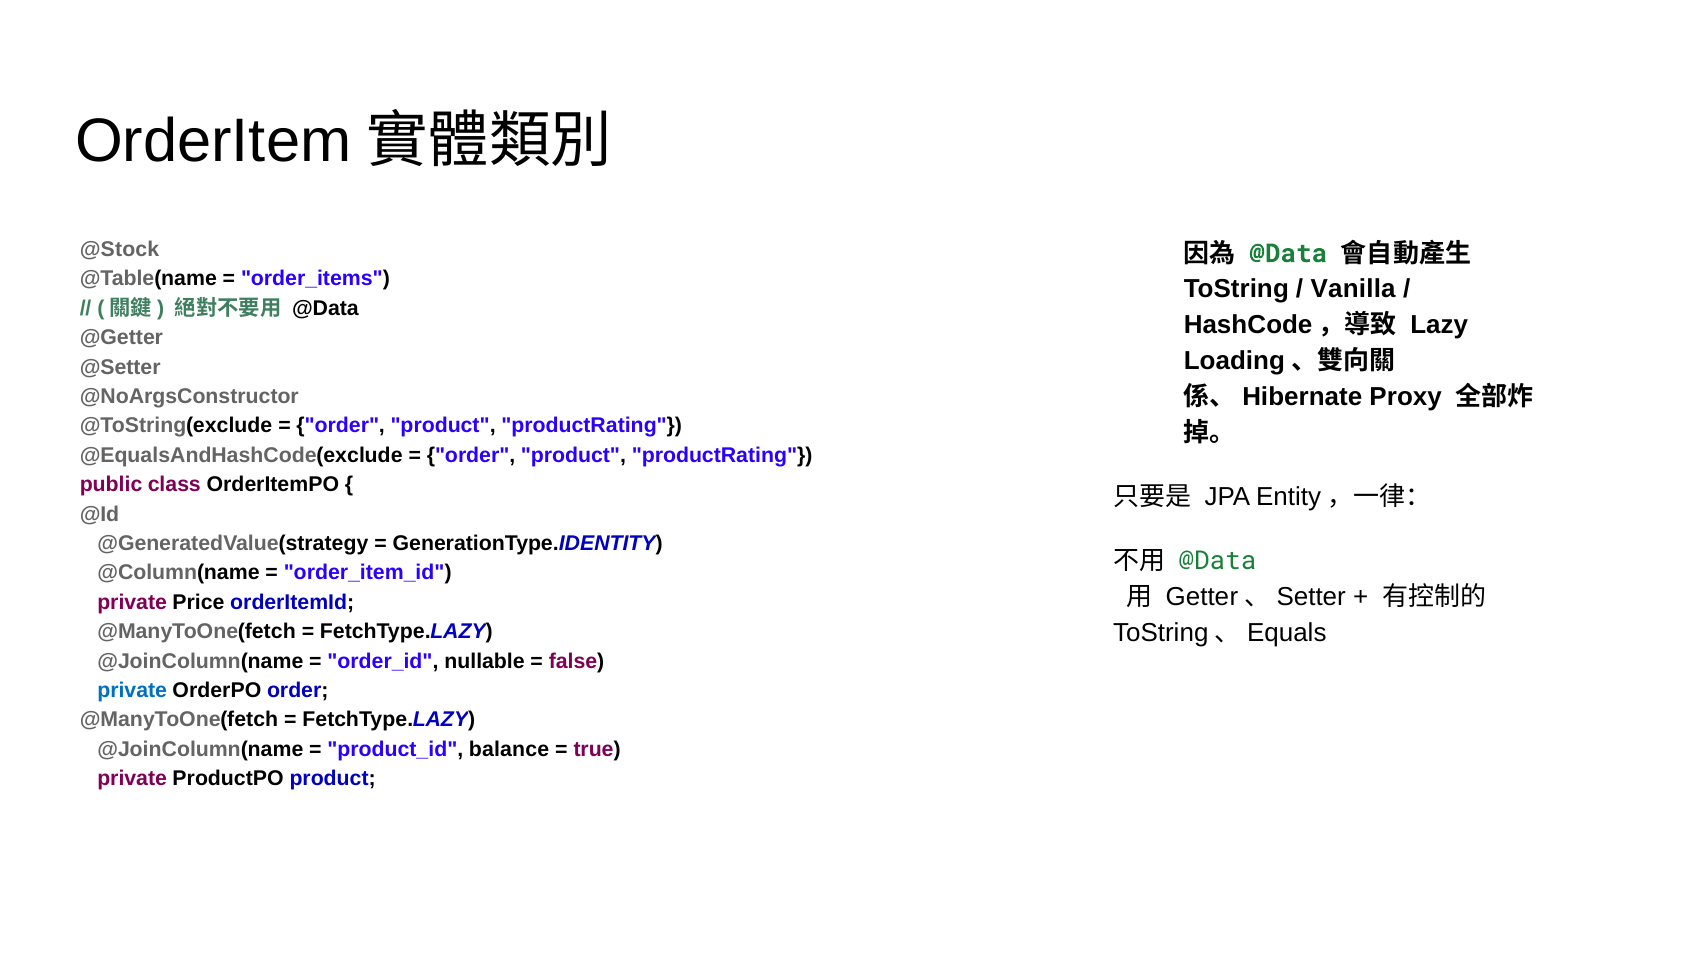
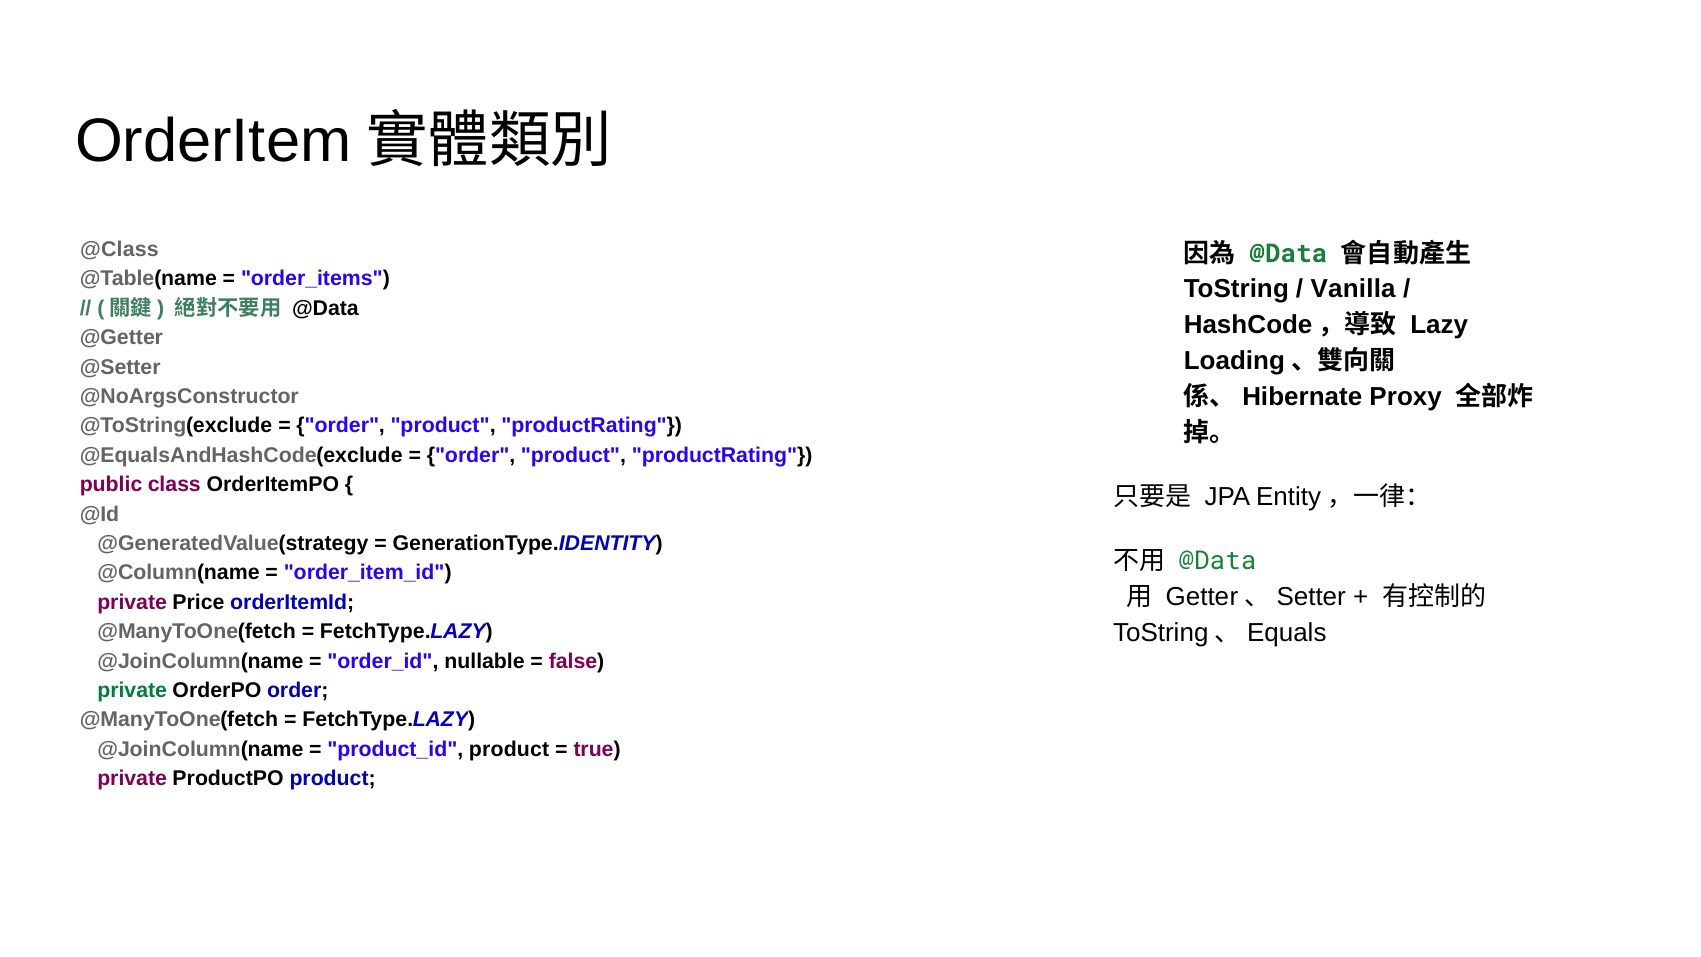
@Stock: @Stock -> @Class
private at (132, 690) colour: blue -> green
product_id balance: balance -> product
